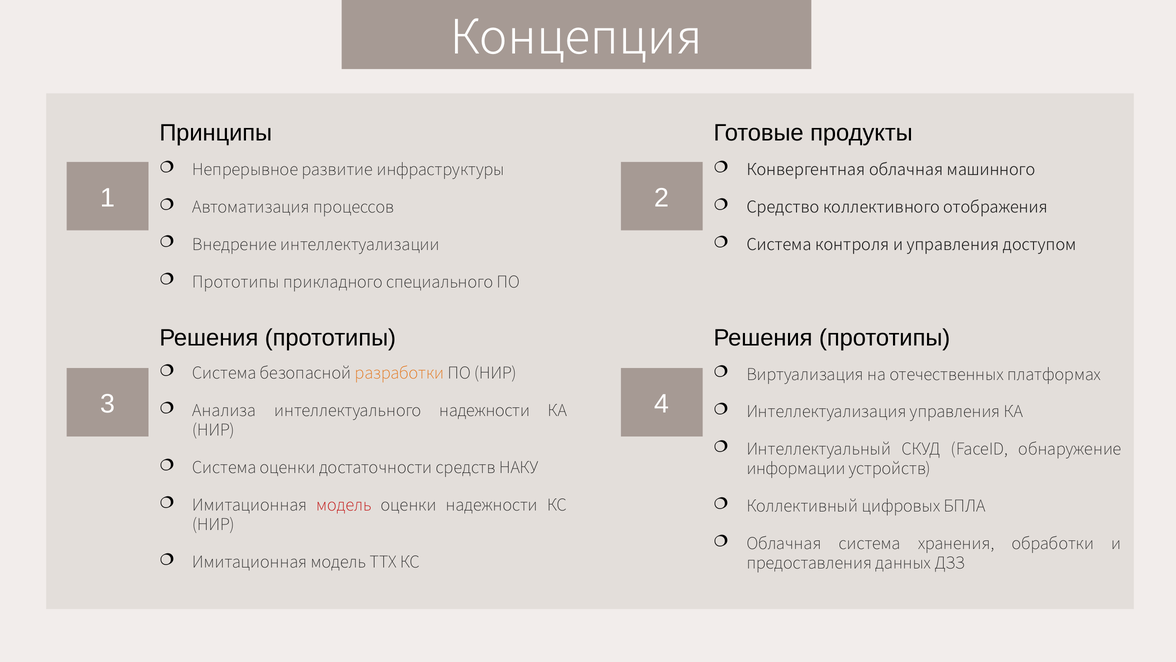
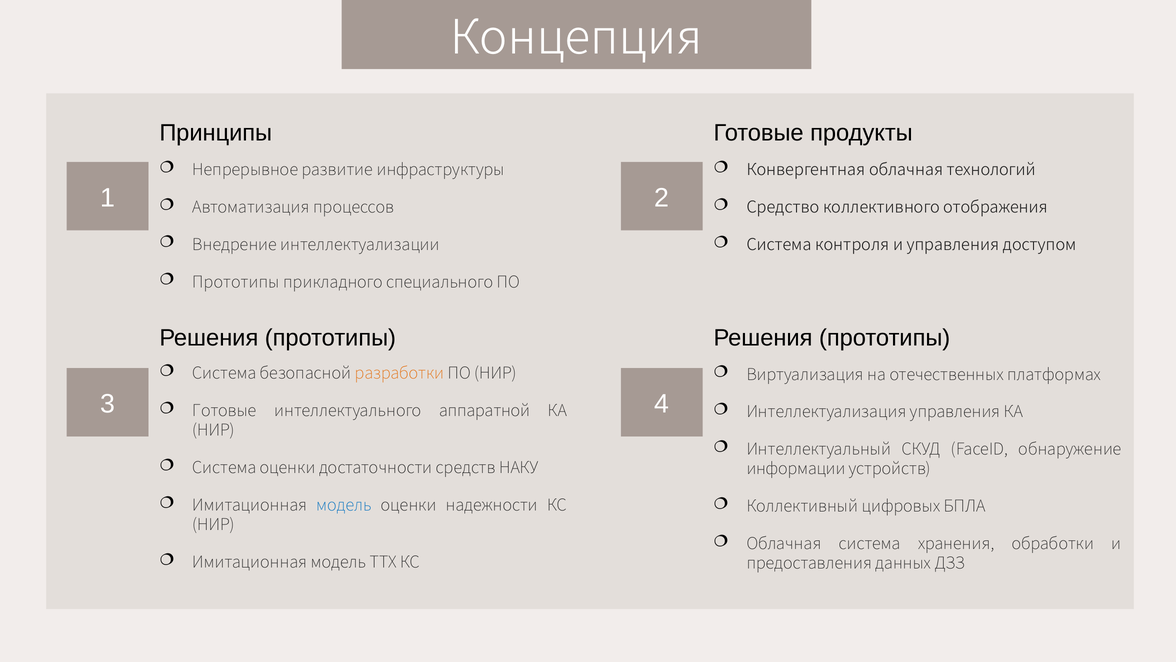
машинного: машинного -> технологий
Анализа at (224, 411): Анализа -> Готовые
интеллектуального надежности: надежности -> аппаратной
модель at (344, 505) colour: red -> blue
